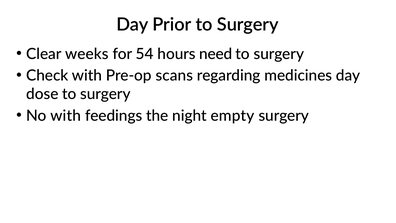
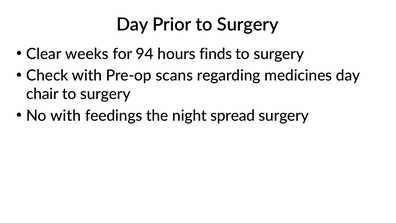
54: 54 -> 94
need: need -> finds
dose: dose -> chair
empty: empty -> spread
